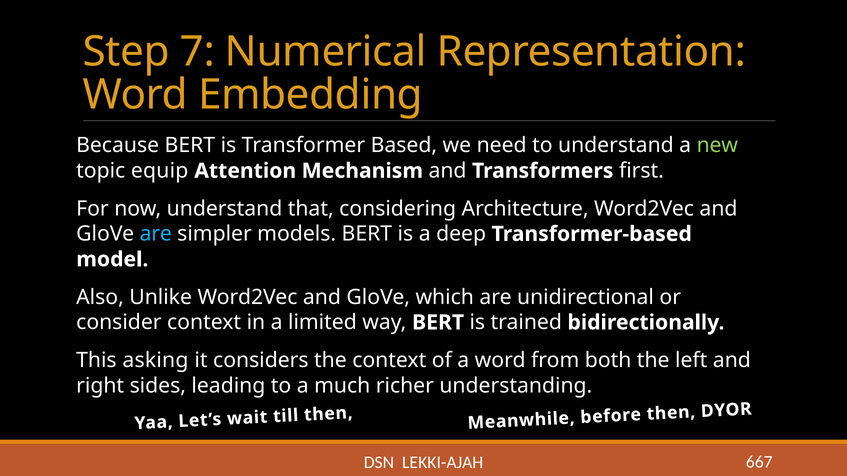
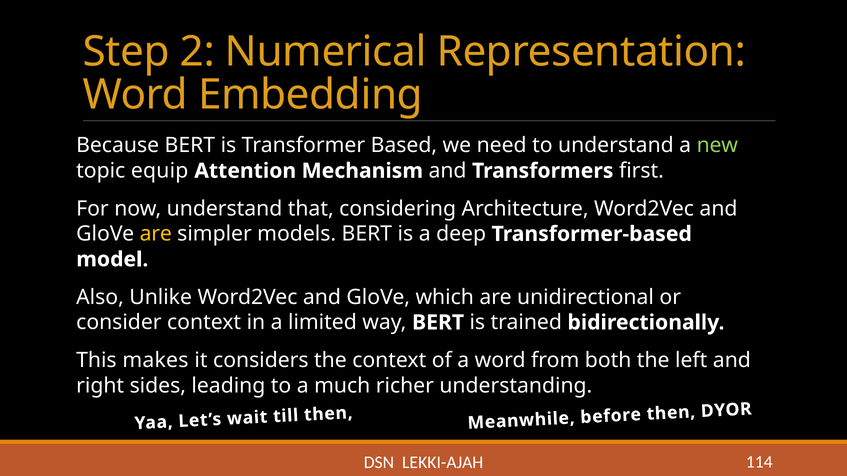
7: 7 -> 2
are at (156, 234) colour: light blue -> yellow
asking: asking -> makes
667: 667 -> 114
